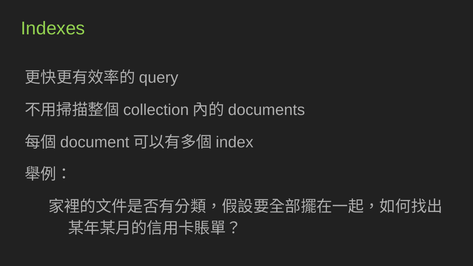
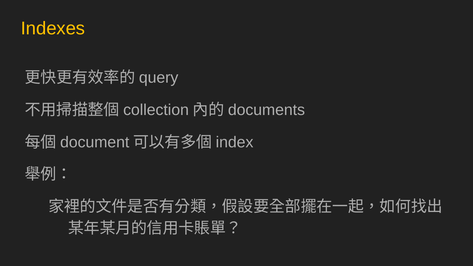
Indexes colour: light green -> yellow
